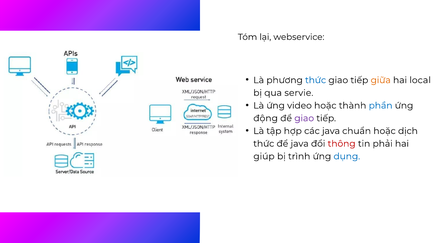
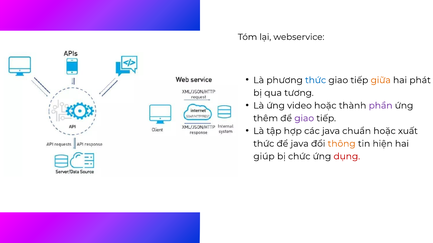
local: local -> phát
servie: servie -> tương
phần colour: blue -> purple
động: động -> thêm
dịch: dịch -> xuất
thông colour: red -> orange
phải: phải -> hiện
trình: trình -> chức
dụng colour: blue -> red
